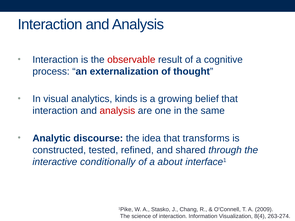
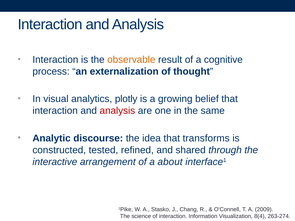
observable colour: red -> orange
kinds: kinds -> plotly
conditionally: conditionally -> arrangement
